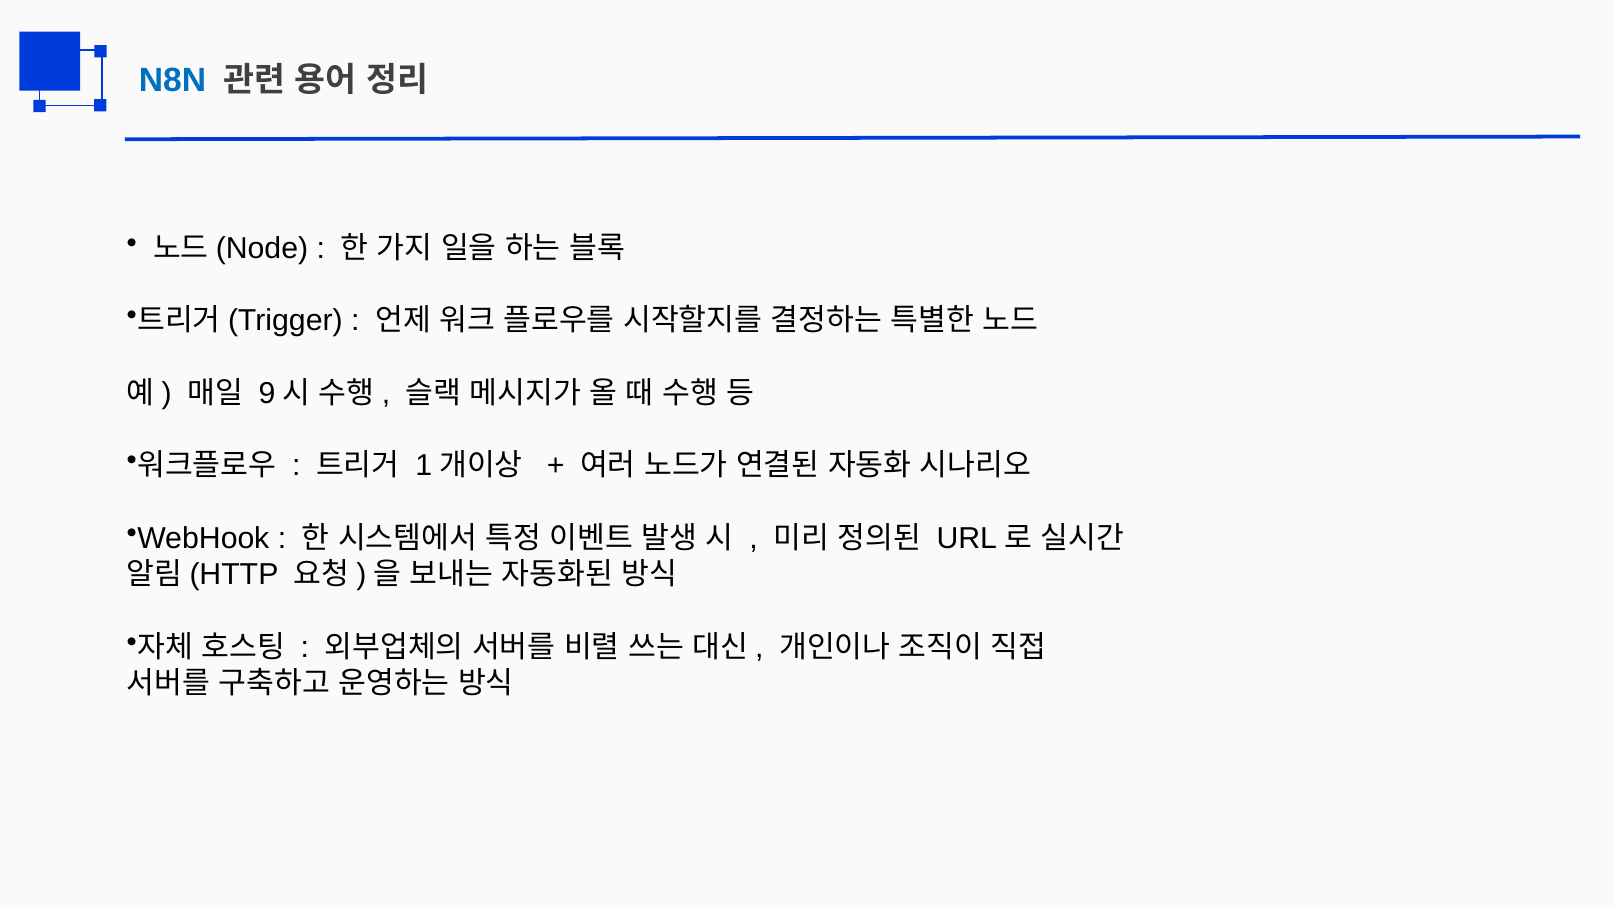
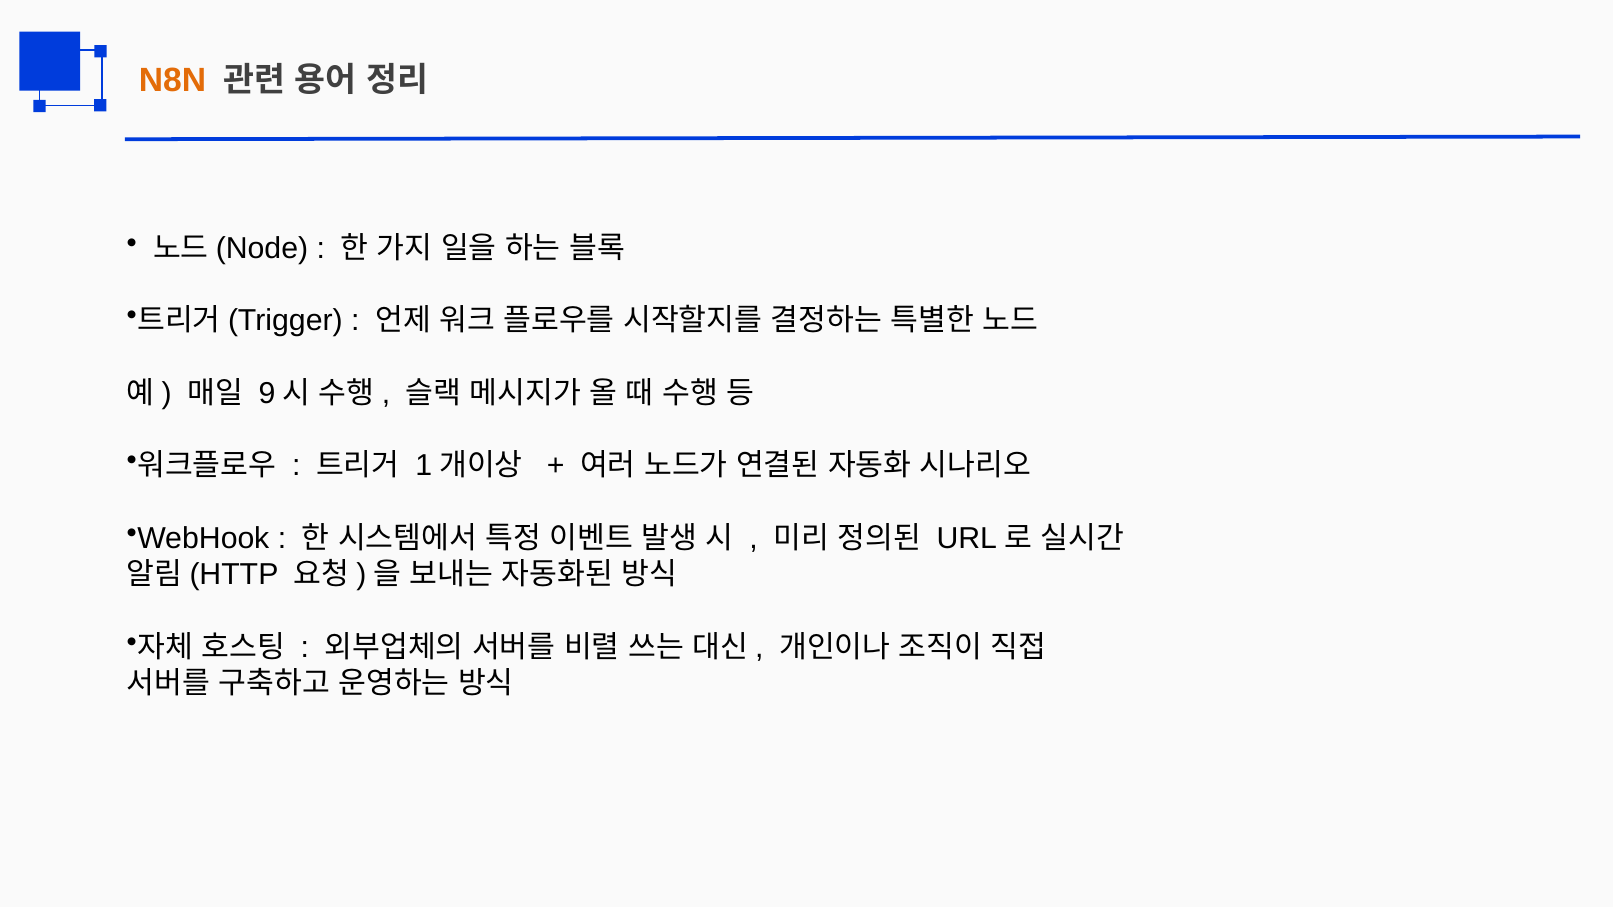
N8N colour: blue -> orange
